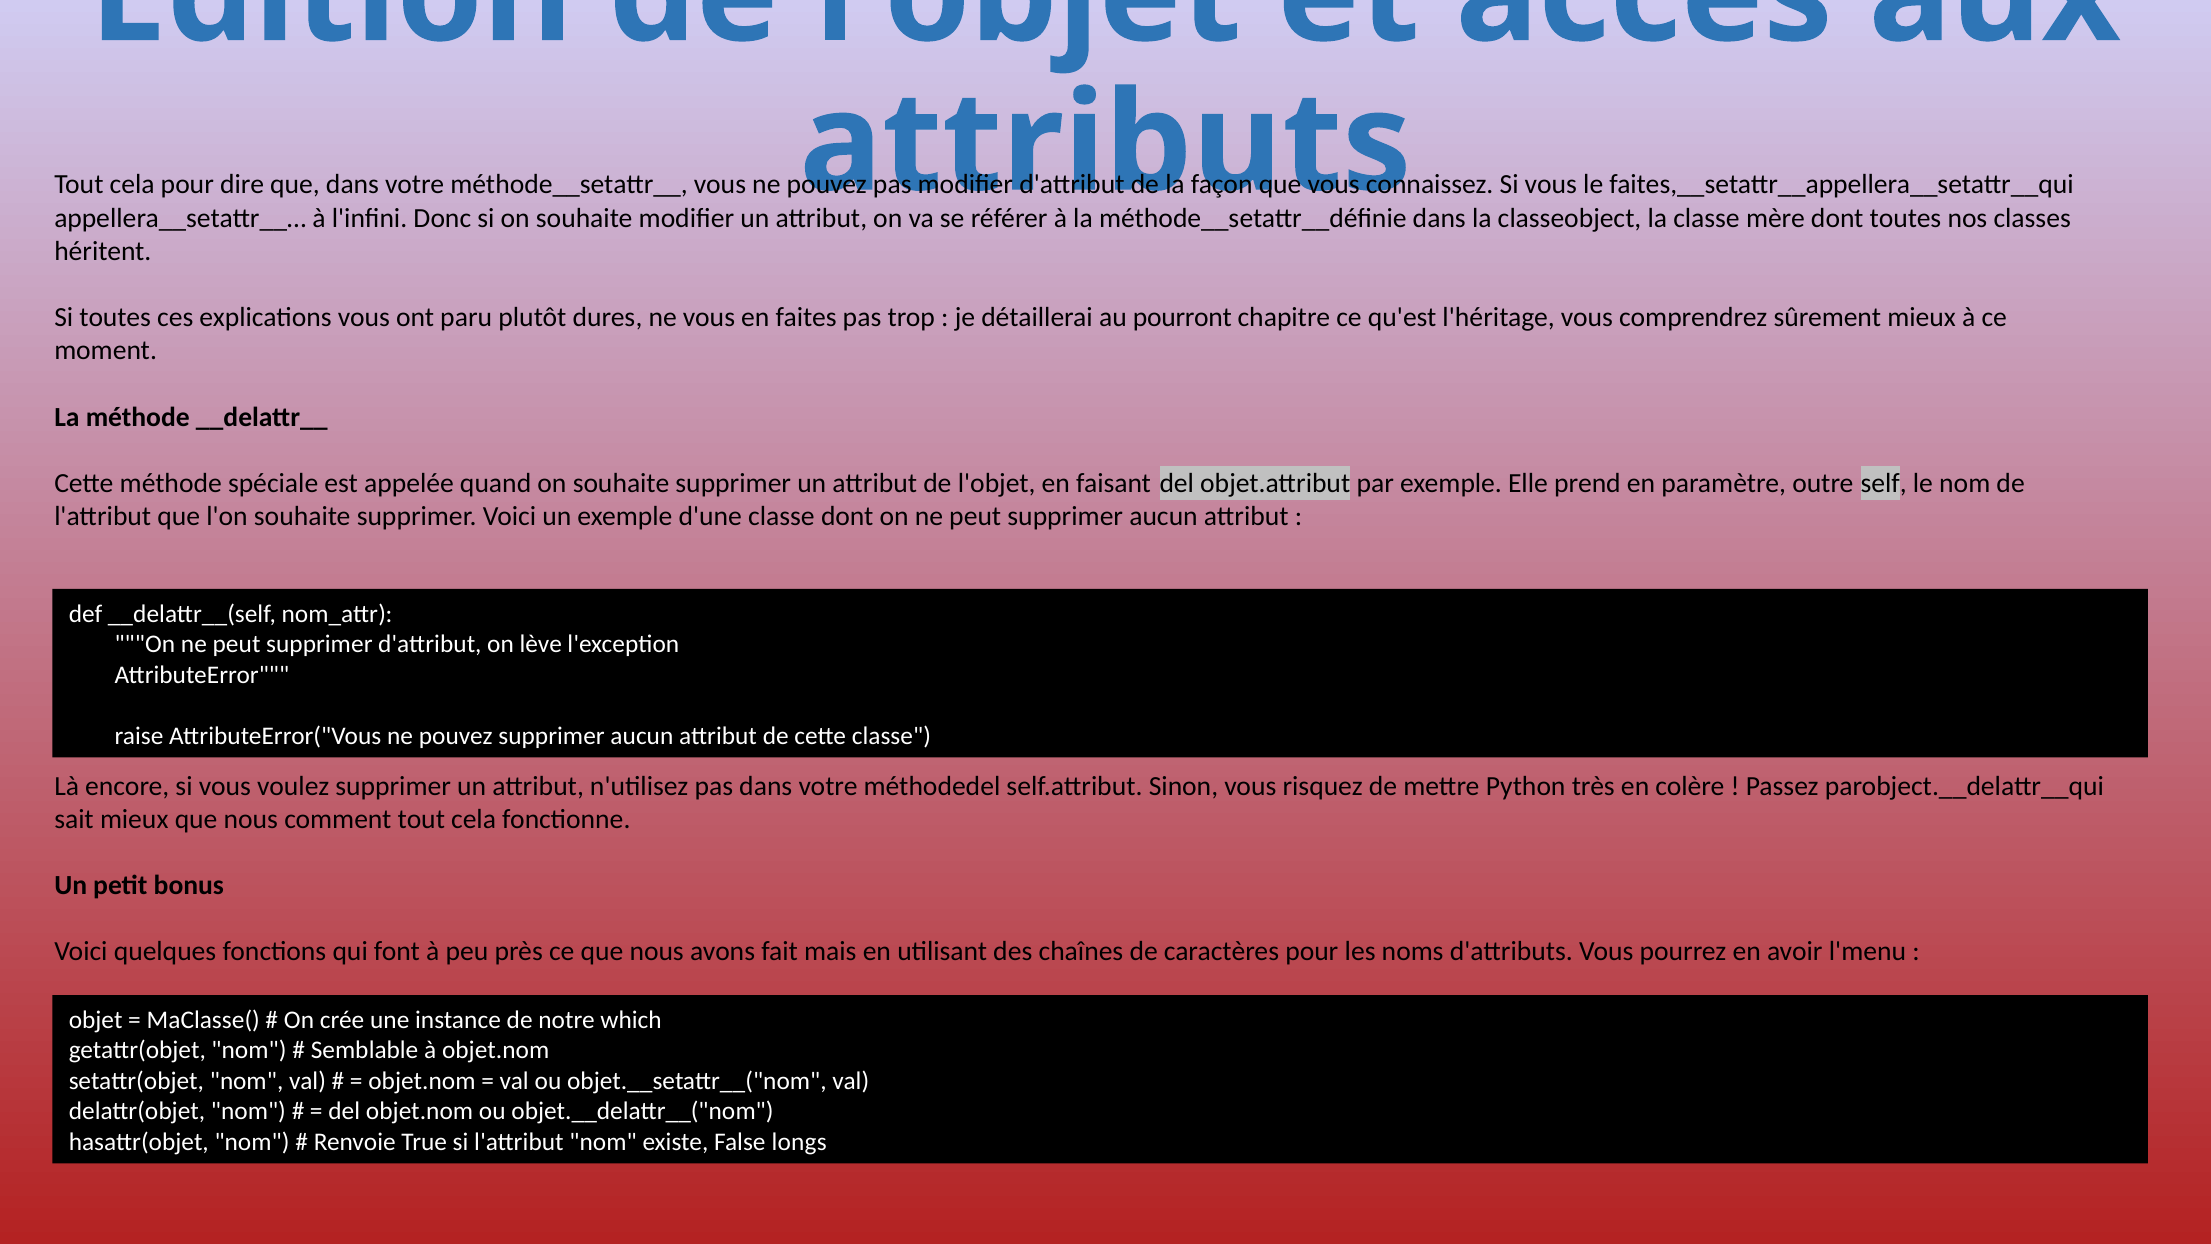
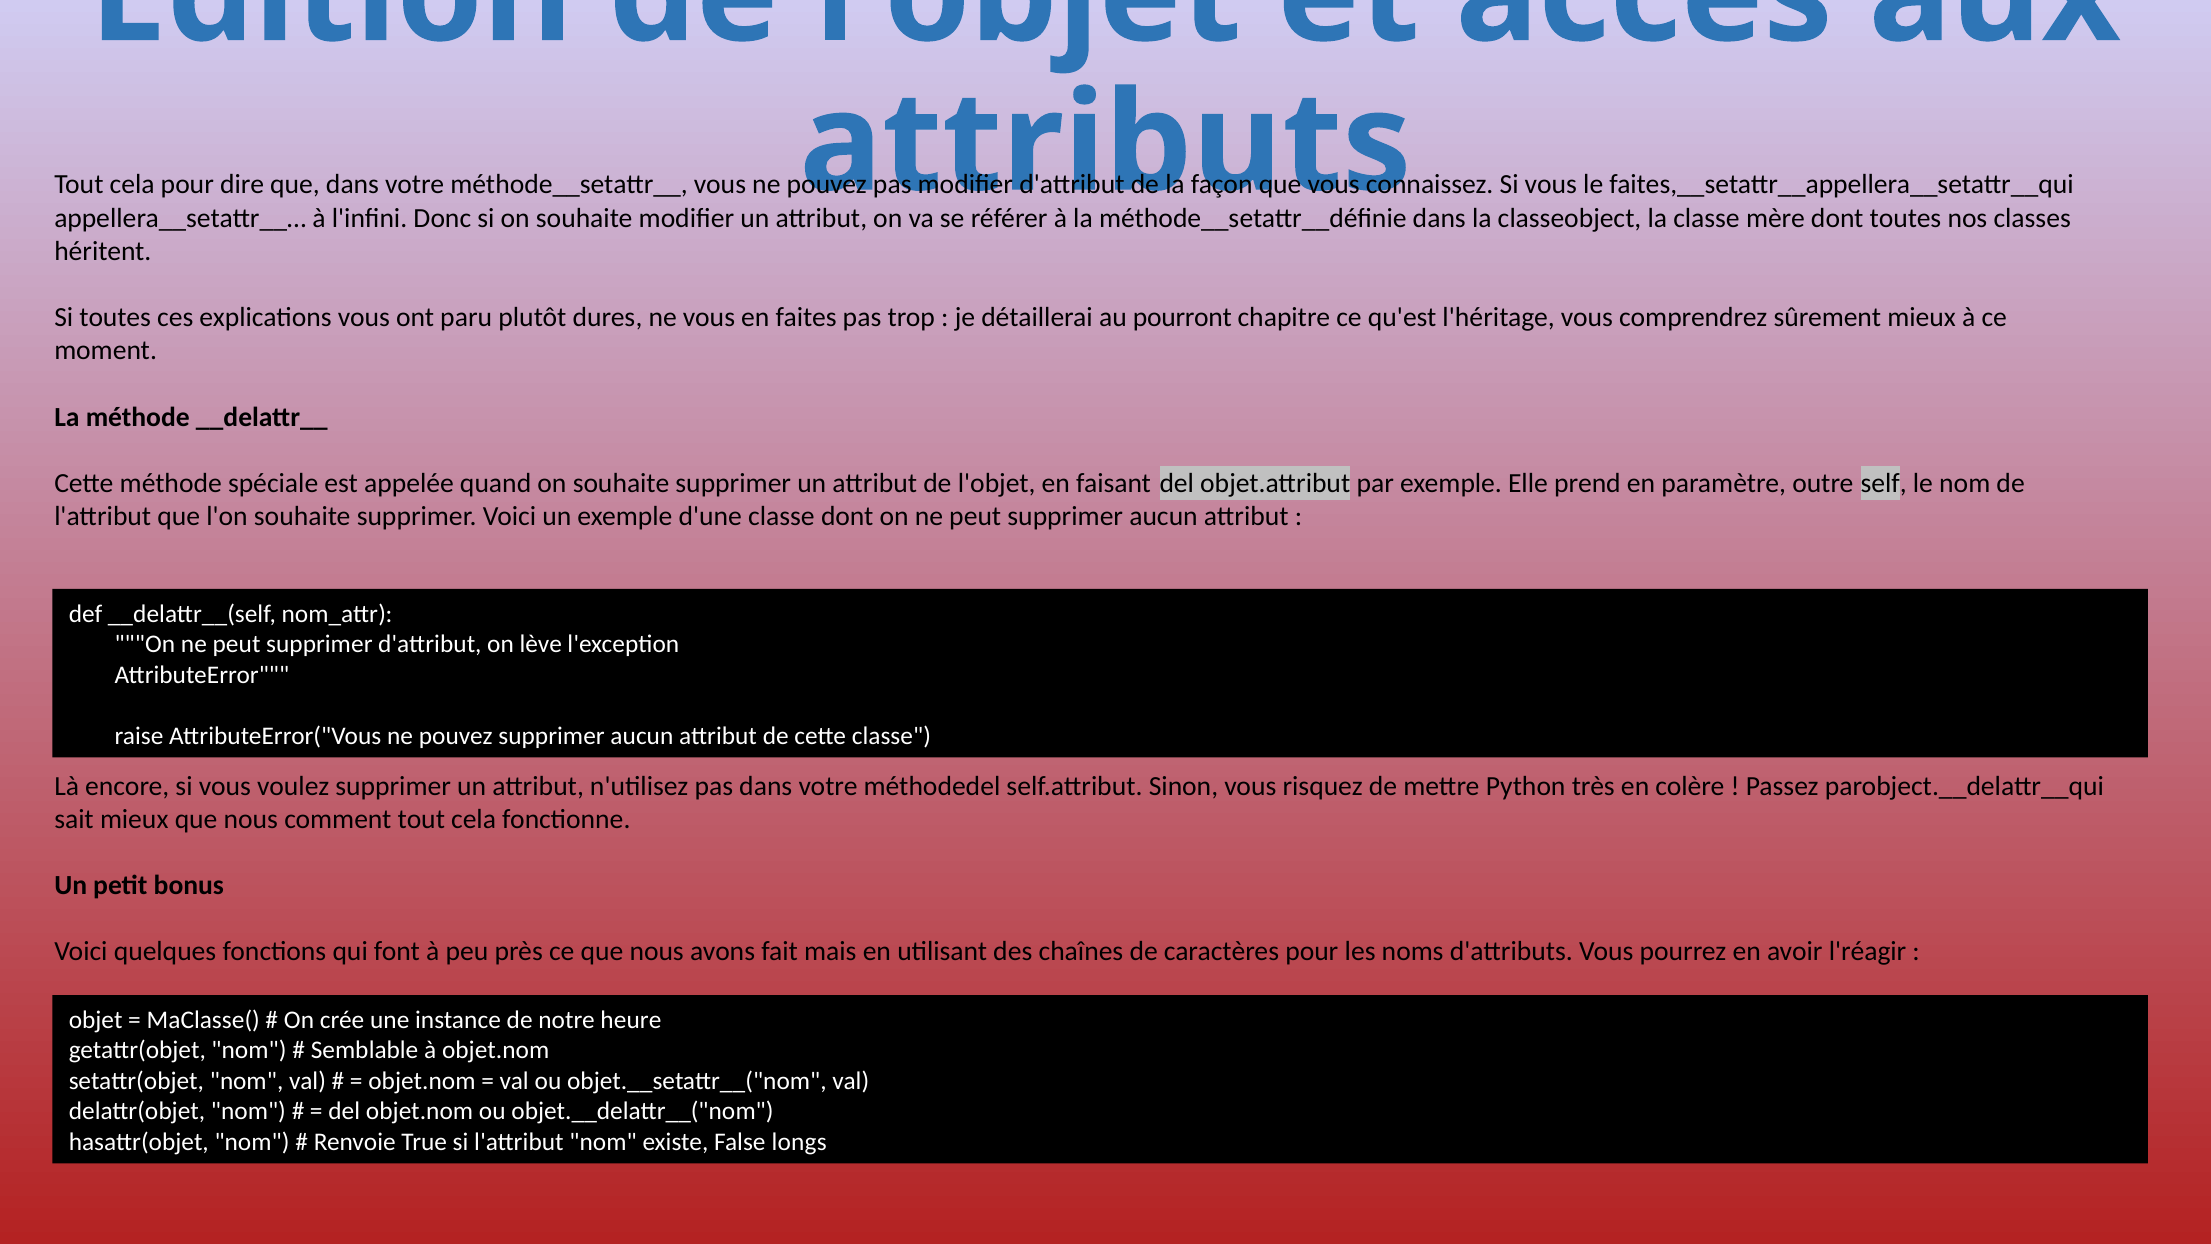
l'menu: l'menu -> l'réagir
which: which -> heure
